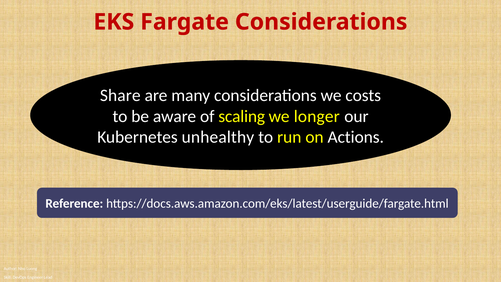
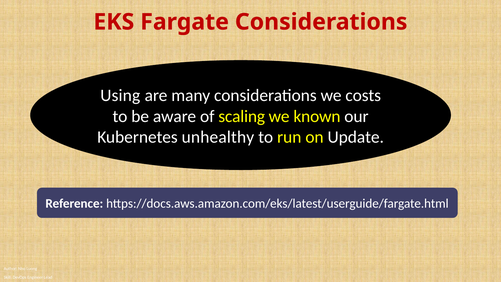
Share: Share -> Using
longer: longer -> known
Actions: Actions -> Update
